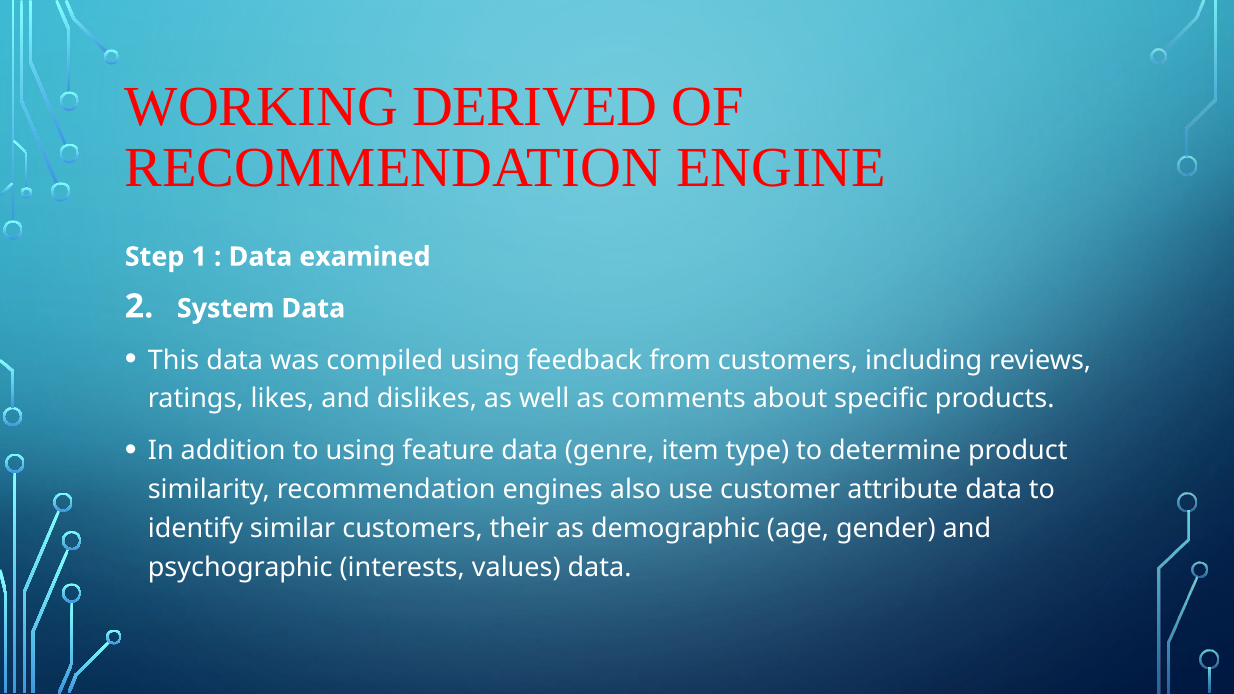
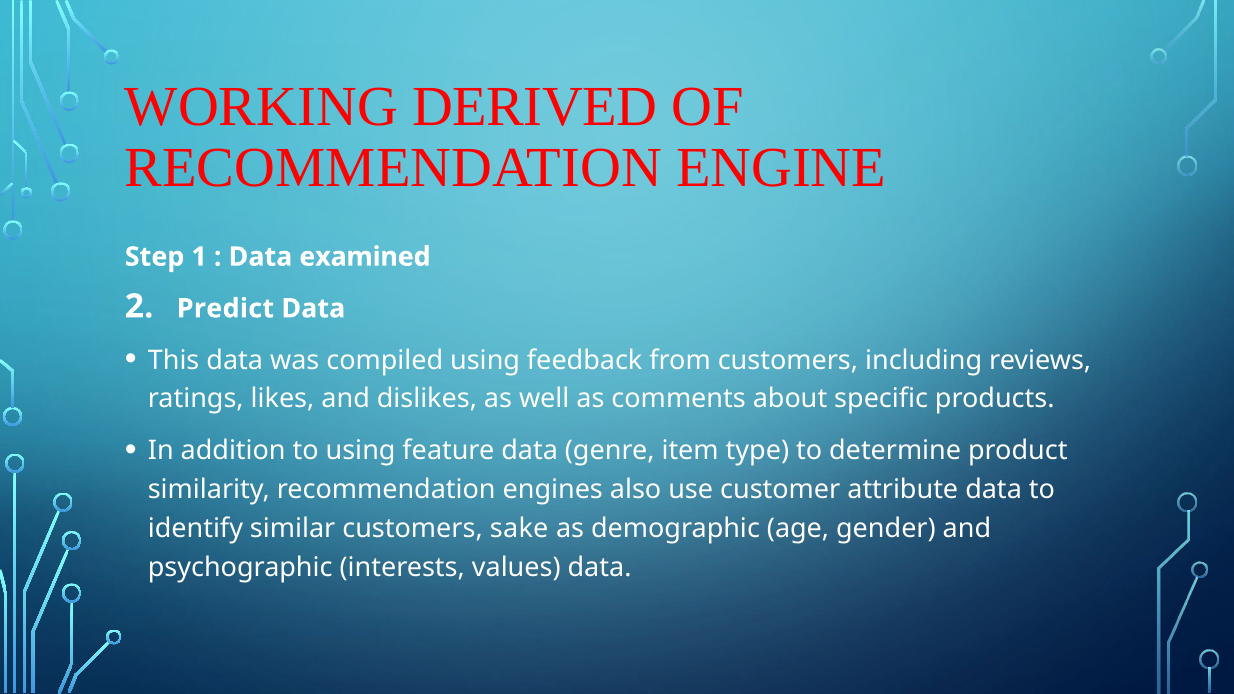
System: System -> Predict
their: their -> sake
